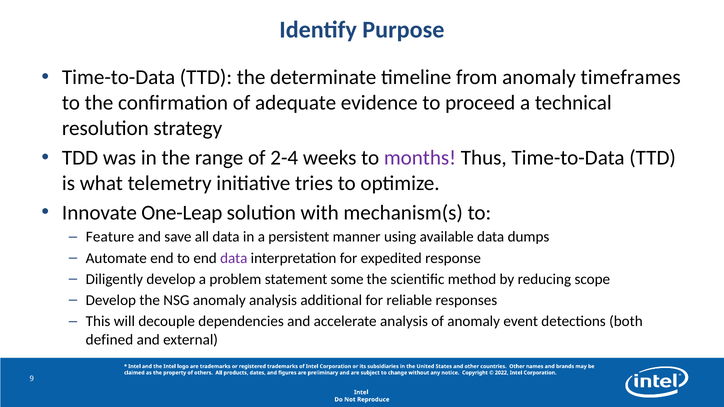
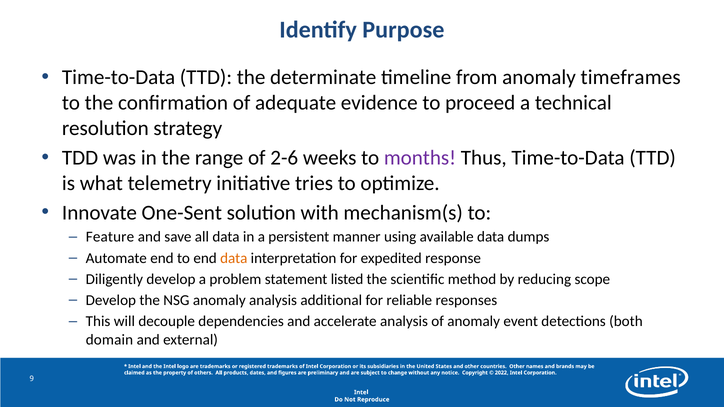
2-4: 2-4 -> 2-6
One-Leap: One-Leap -> One-Sent
data at (234, 258) colour: purple -> orange
some: some -> listed
defined: defined -> domain
